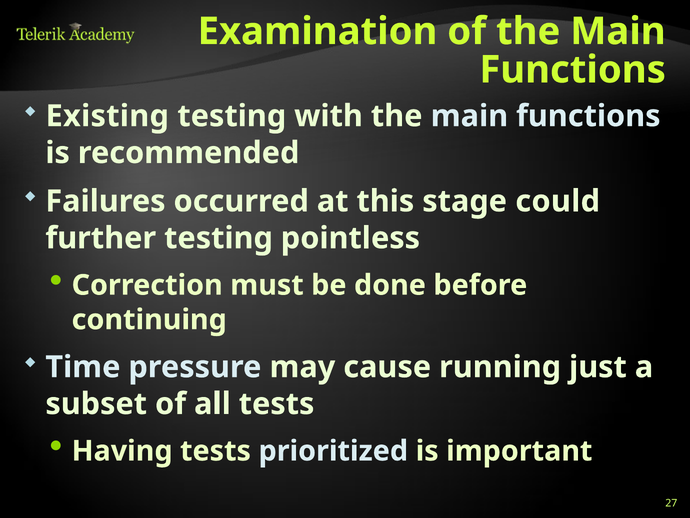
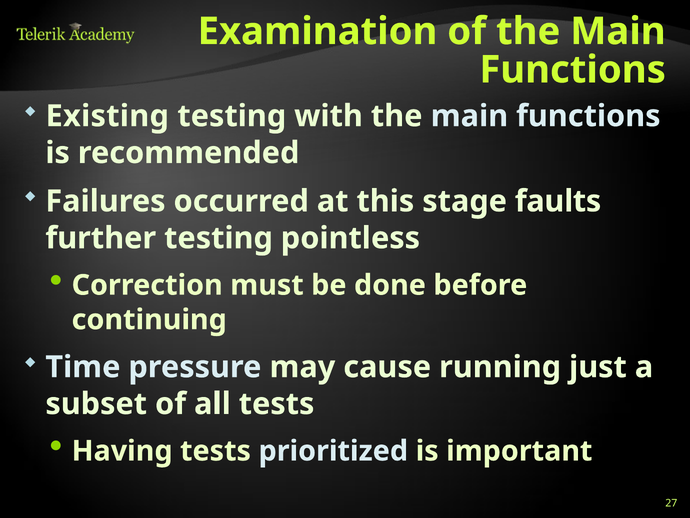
could: could -> faults
